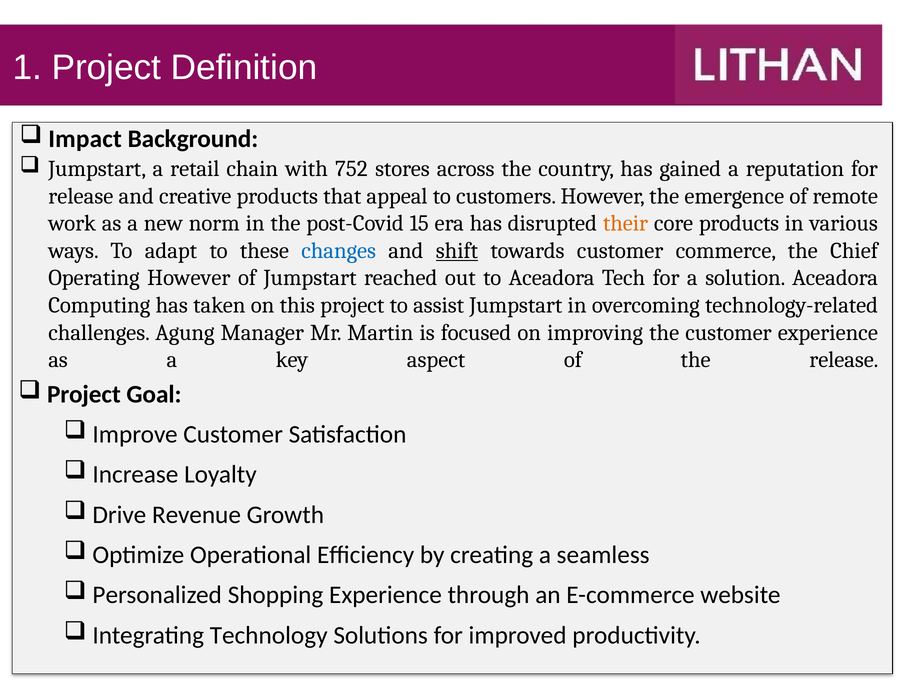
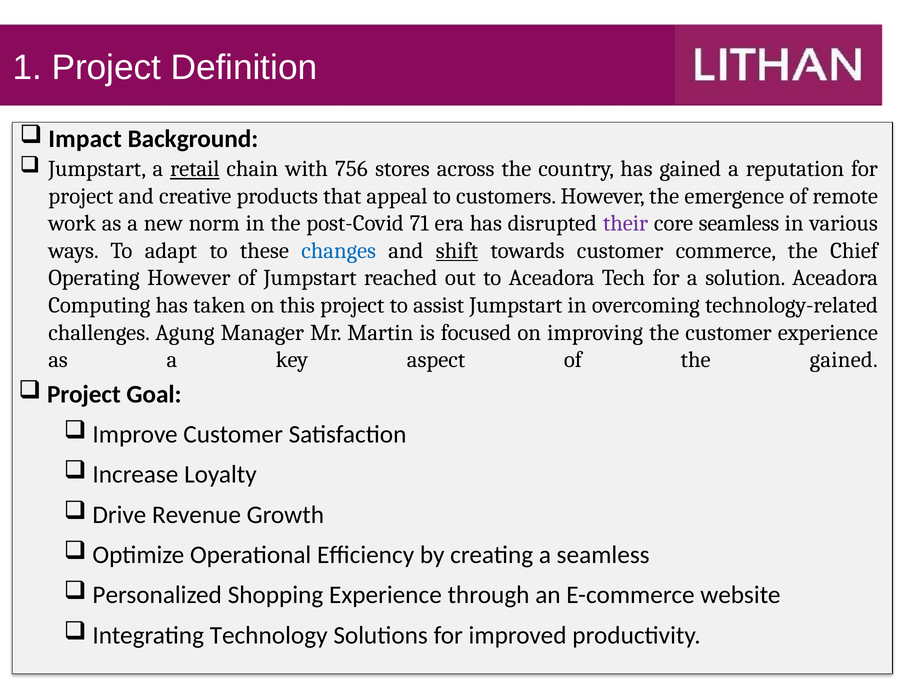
retail underline: none -> present
752: 752 -> 756
release at (81, 196): release -> project
15: 15 -> 71
their colour: orange -> purple
core products: products -> seamless
the release: release -> gained
